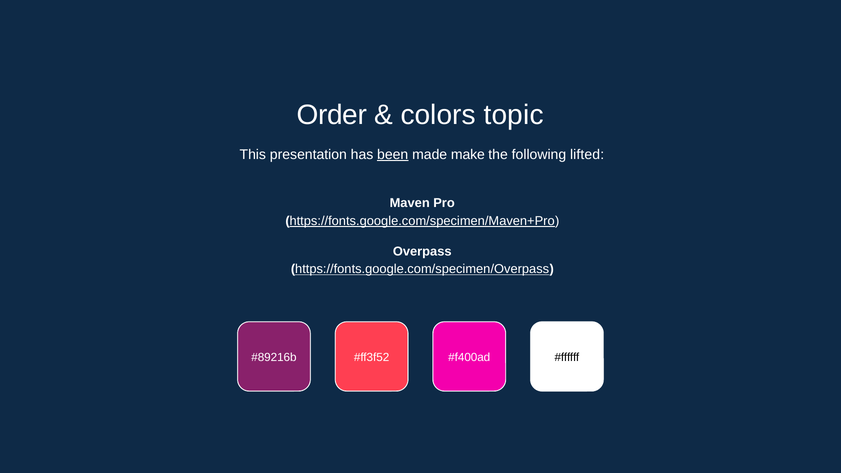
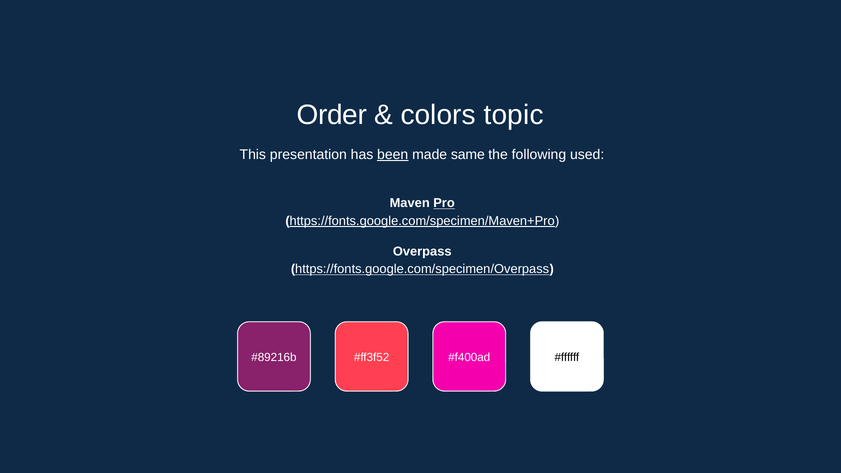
make: make -> same
lifted: lifted -> used
Pro underline: none -> present
